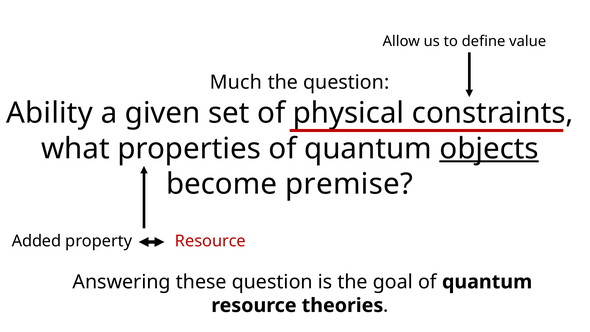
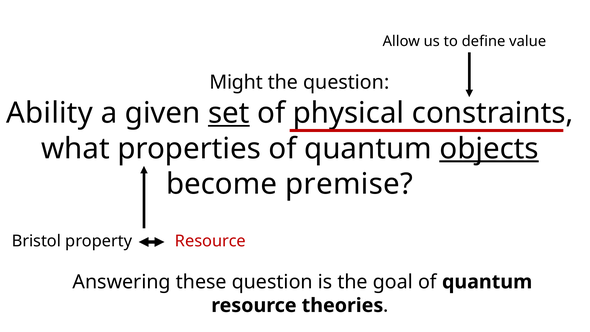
Much: Much -> Might
set underline: none -> present
Added: Added -> Bristol
